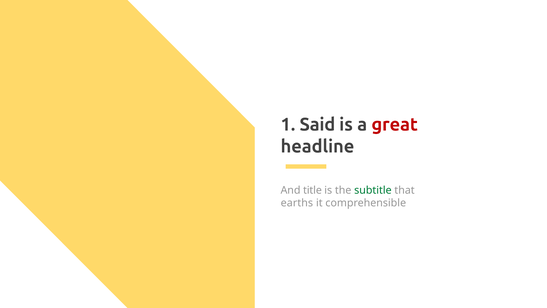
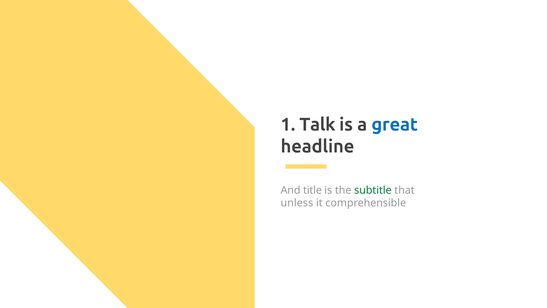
Said: Said -> Talk
great colour: red -> blue
earths: earths -> unless
